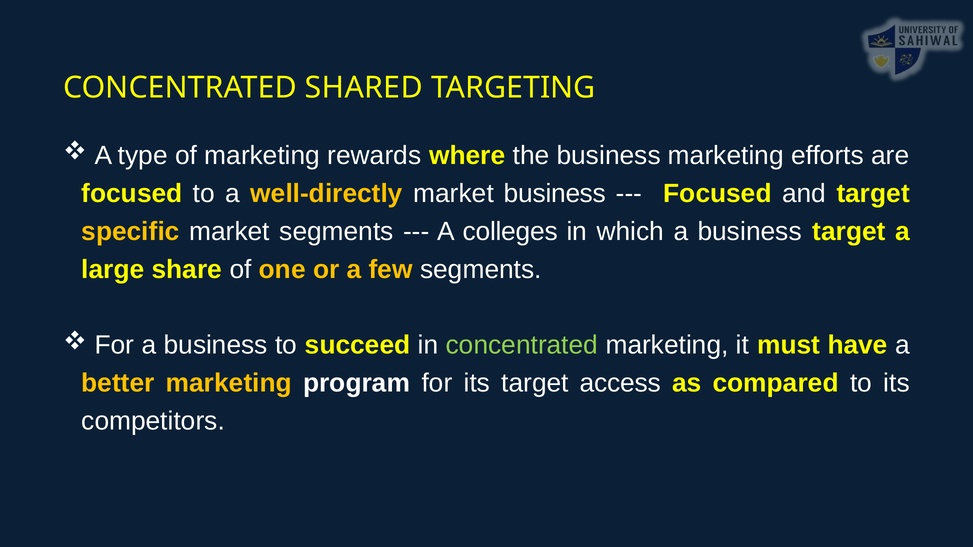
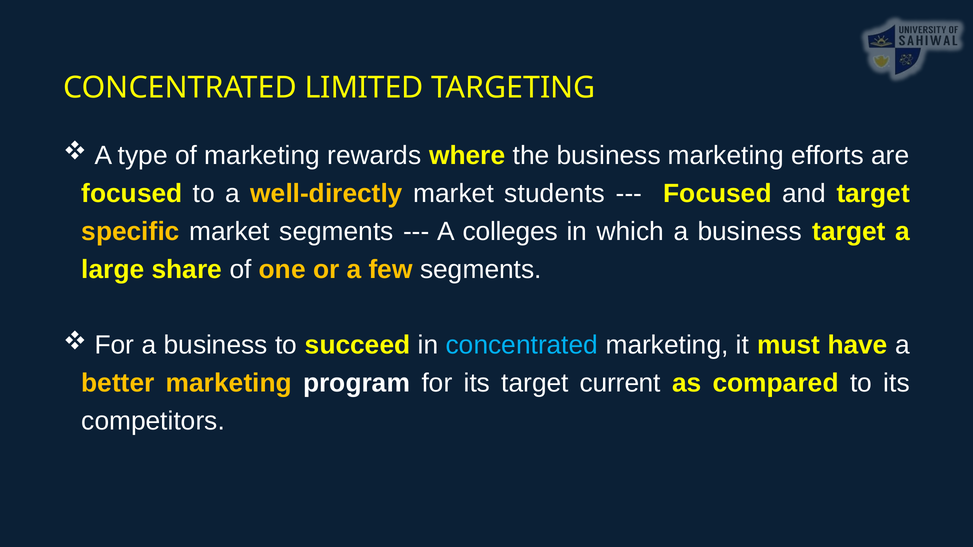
SHARED: SHARED -> LIMITED
market business: business -> students
concentrated at (522, 345) colour: light green -> light blue
access: access -> current
